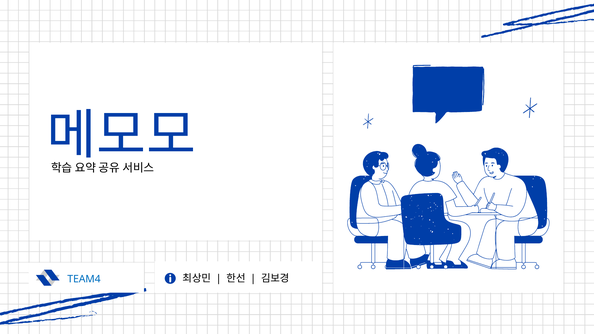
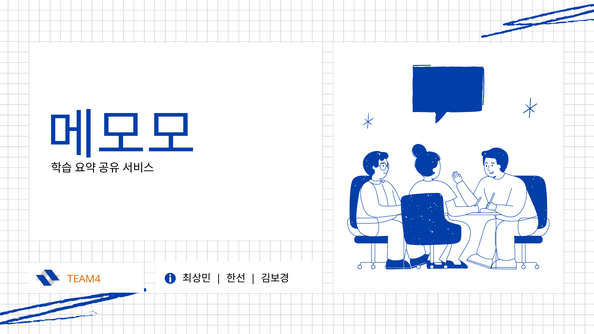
TEAM4 colour: blue -> orange
